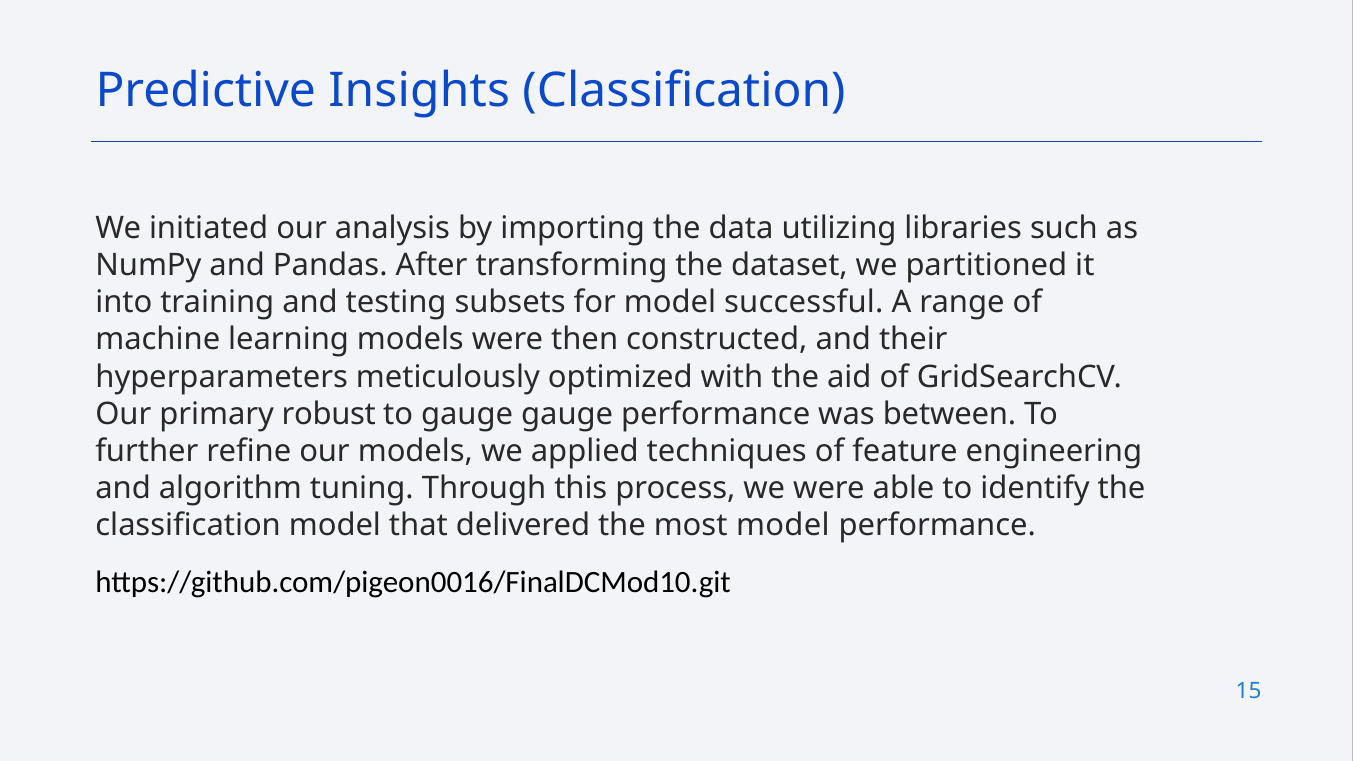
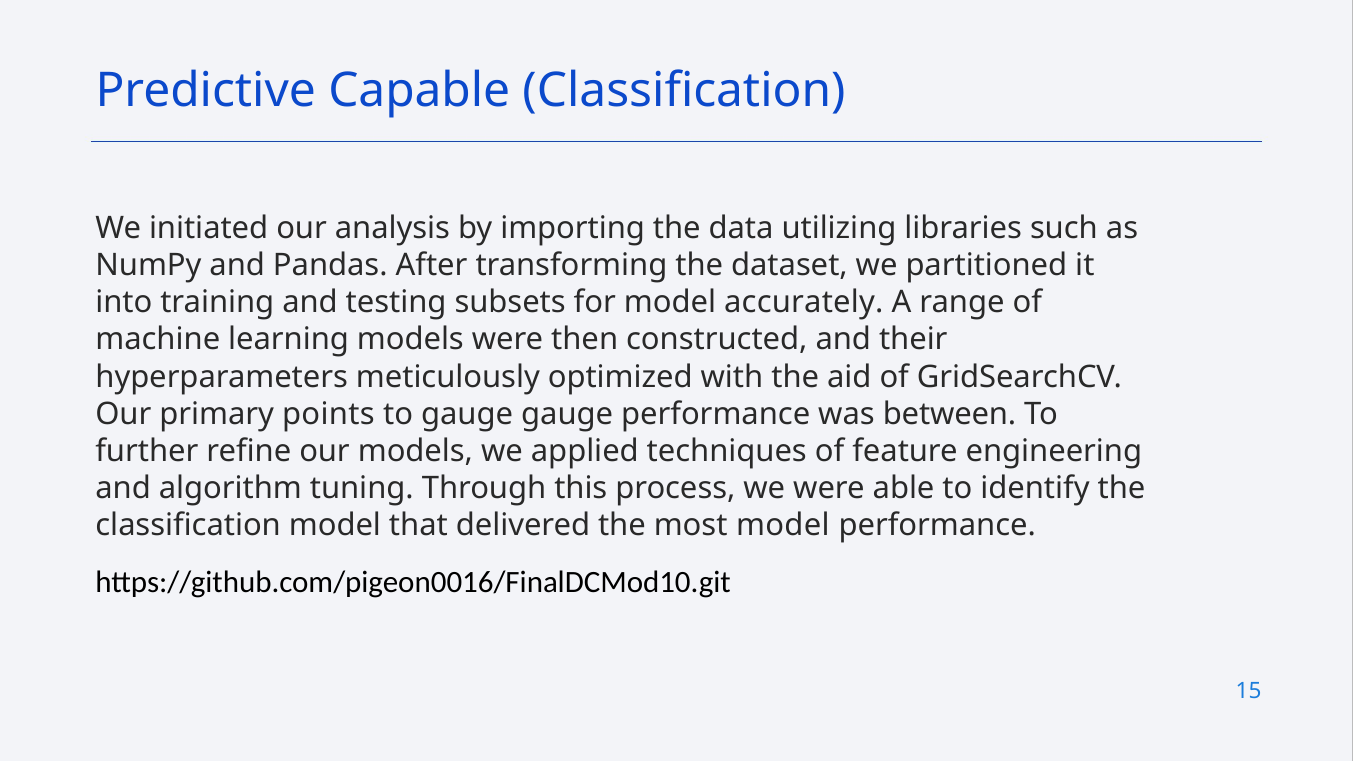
Insights: Insights -> Capable
successful: successful -> accurately
robust: robust -> points
